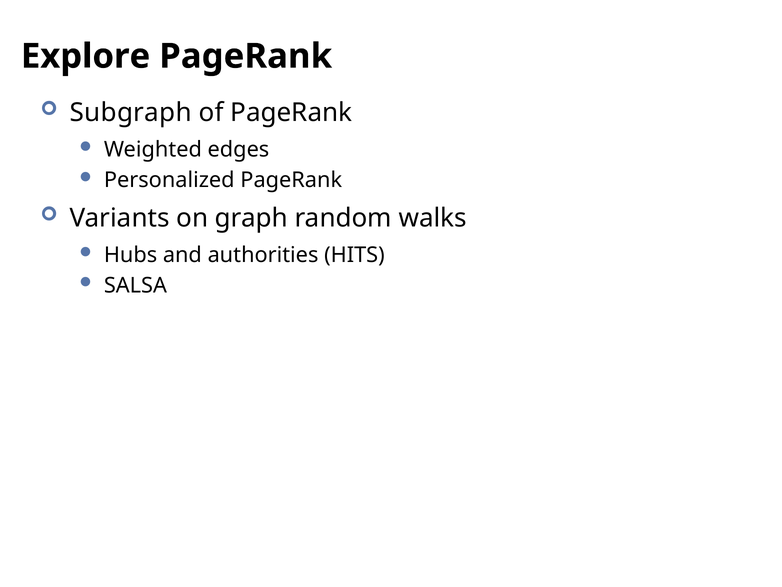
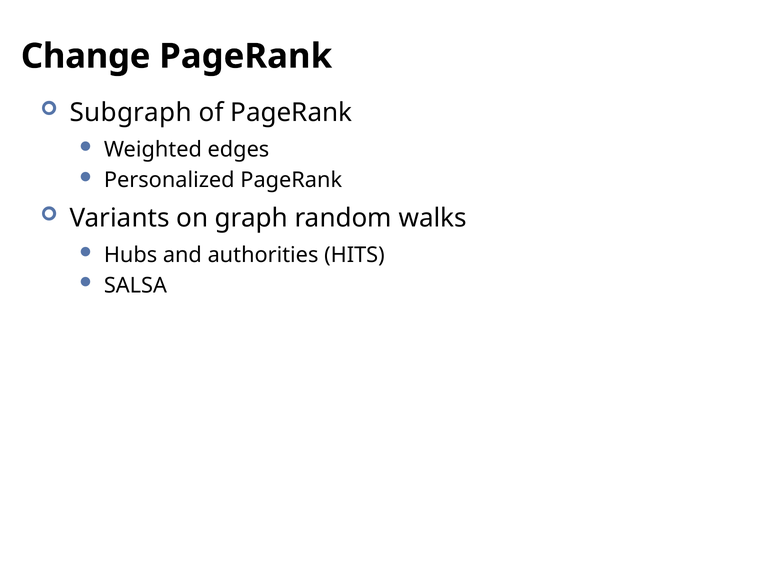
Explore: Explore -> Change
